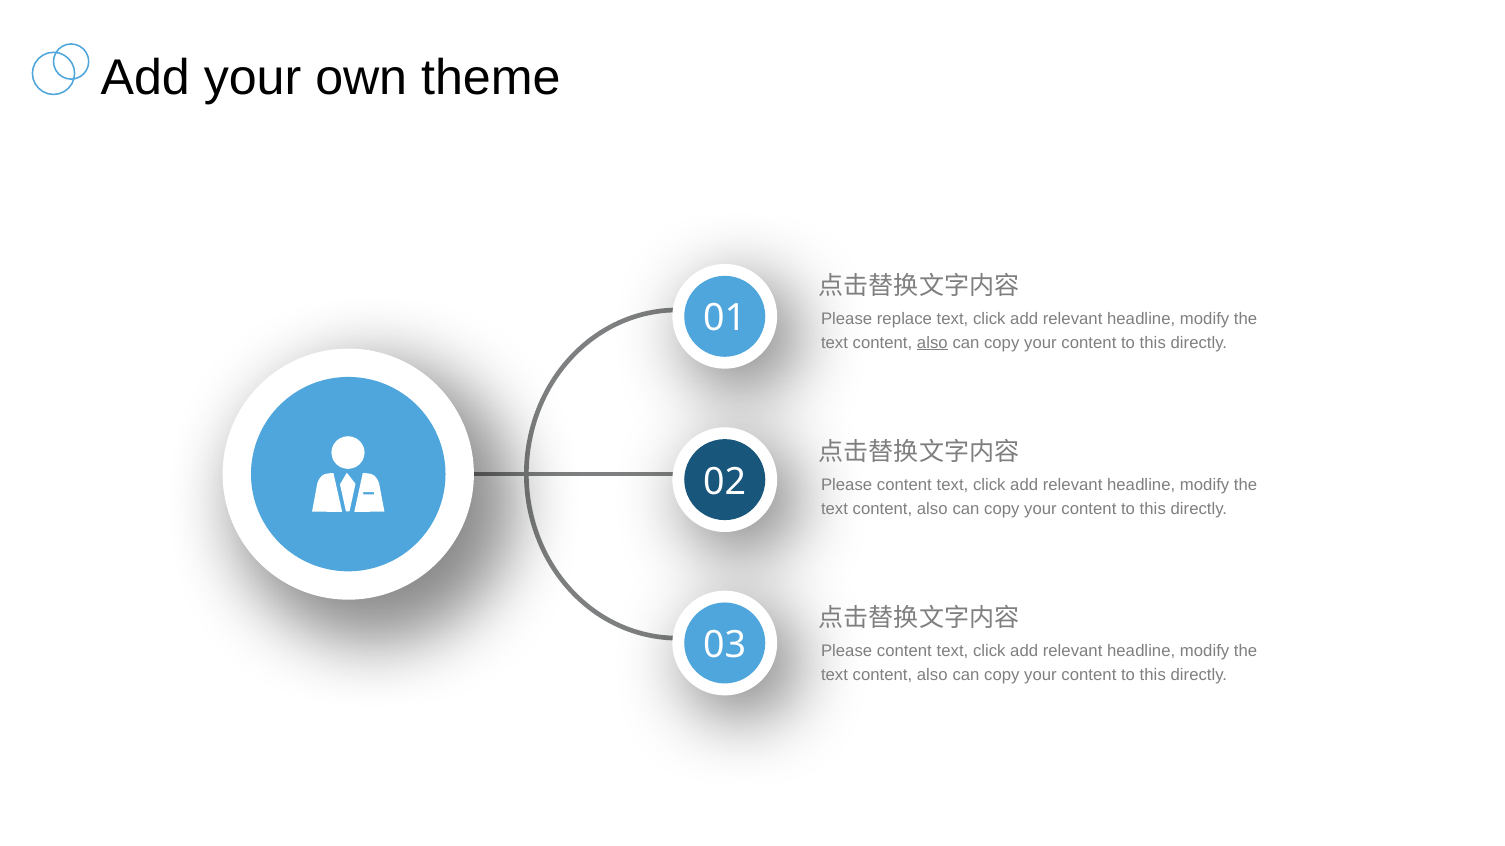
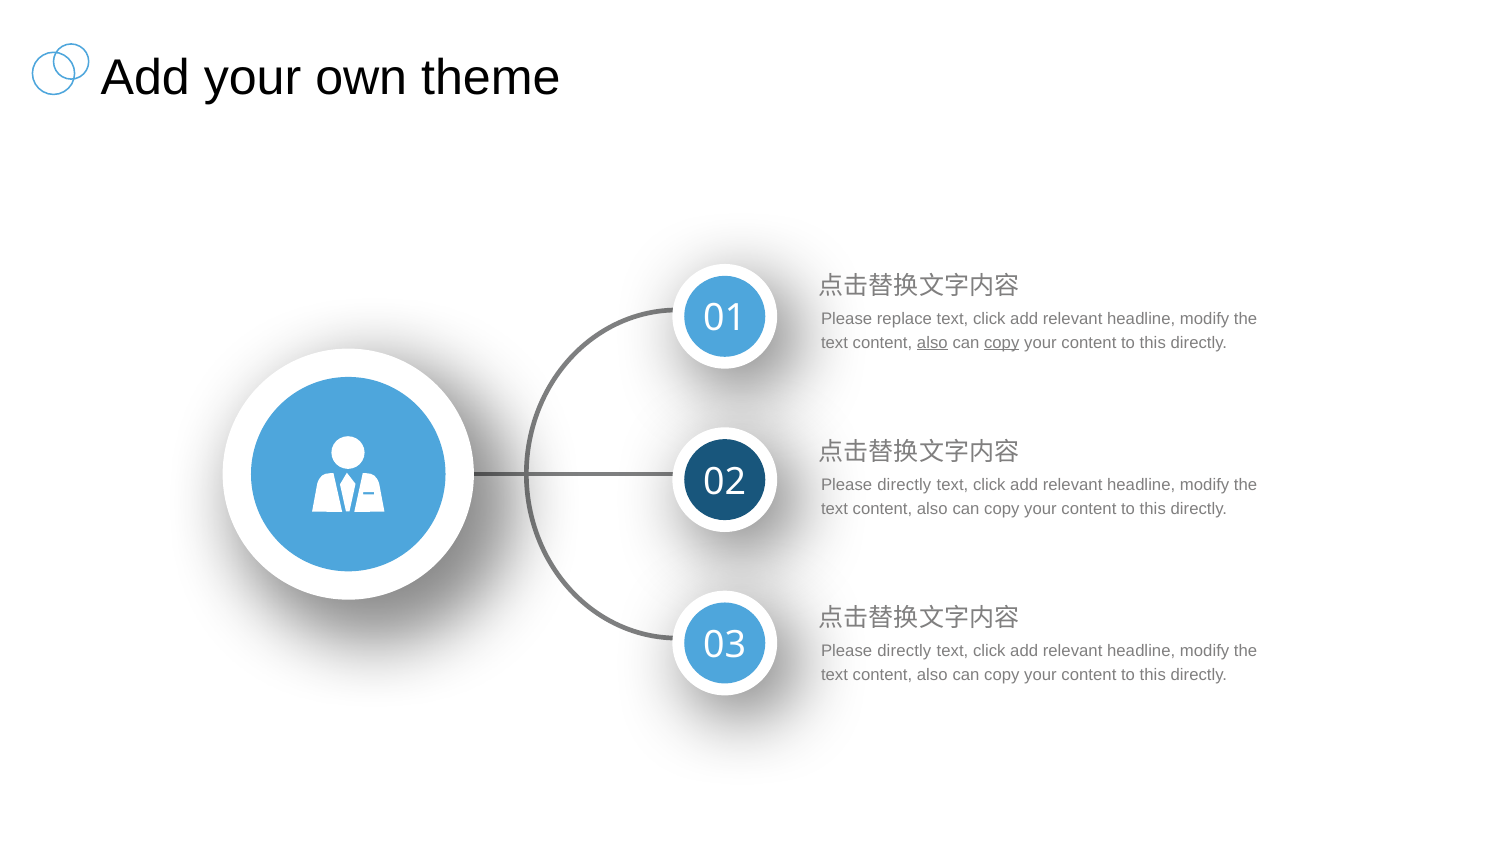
copy at (1002, 343) underline: none -> present
content at (904, 485): content -> directly
content at (904, 652): content -> directly
